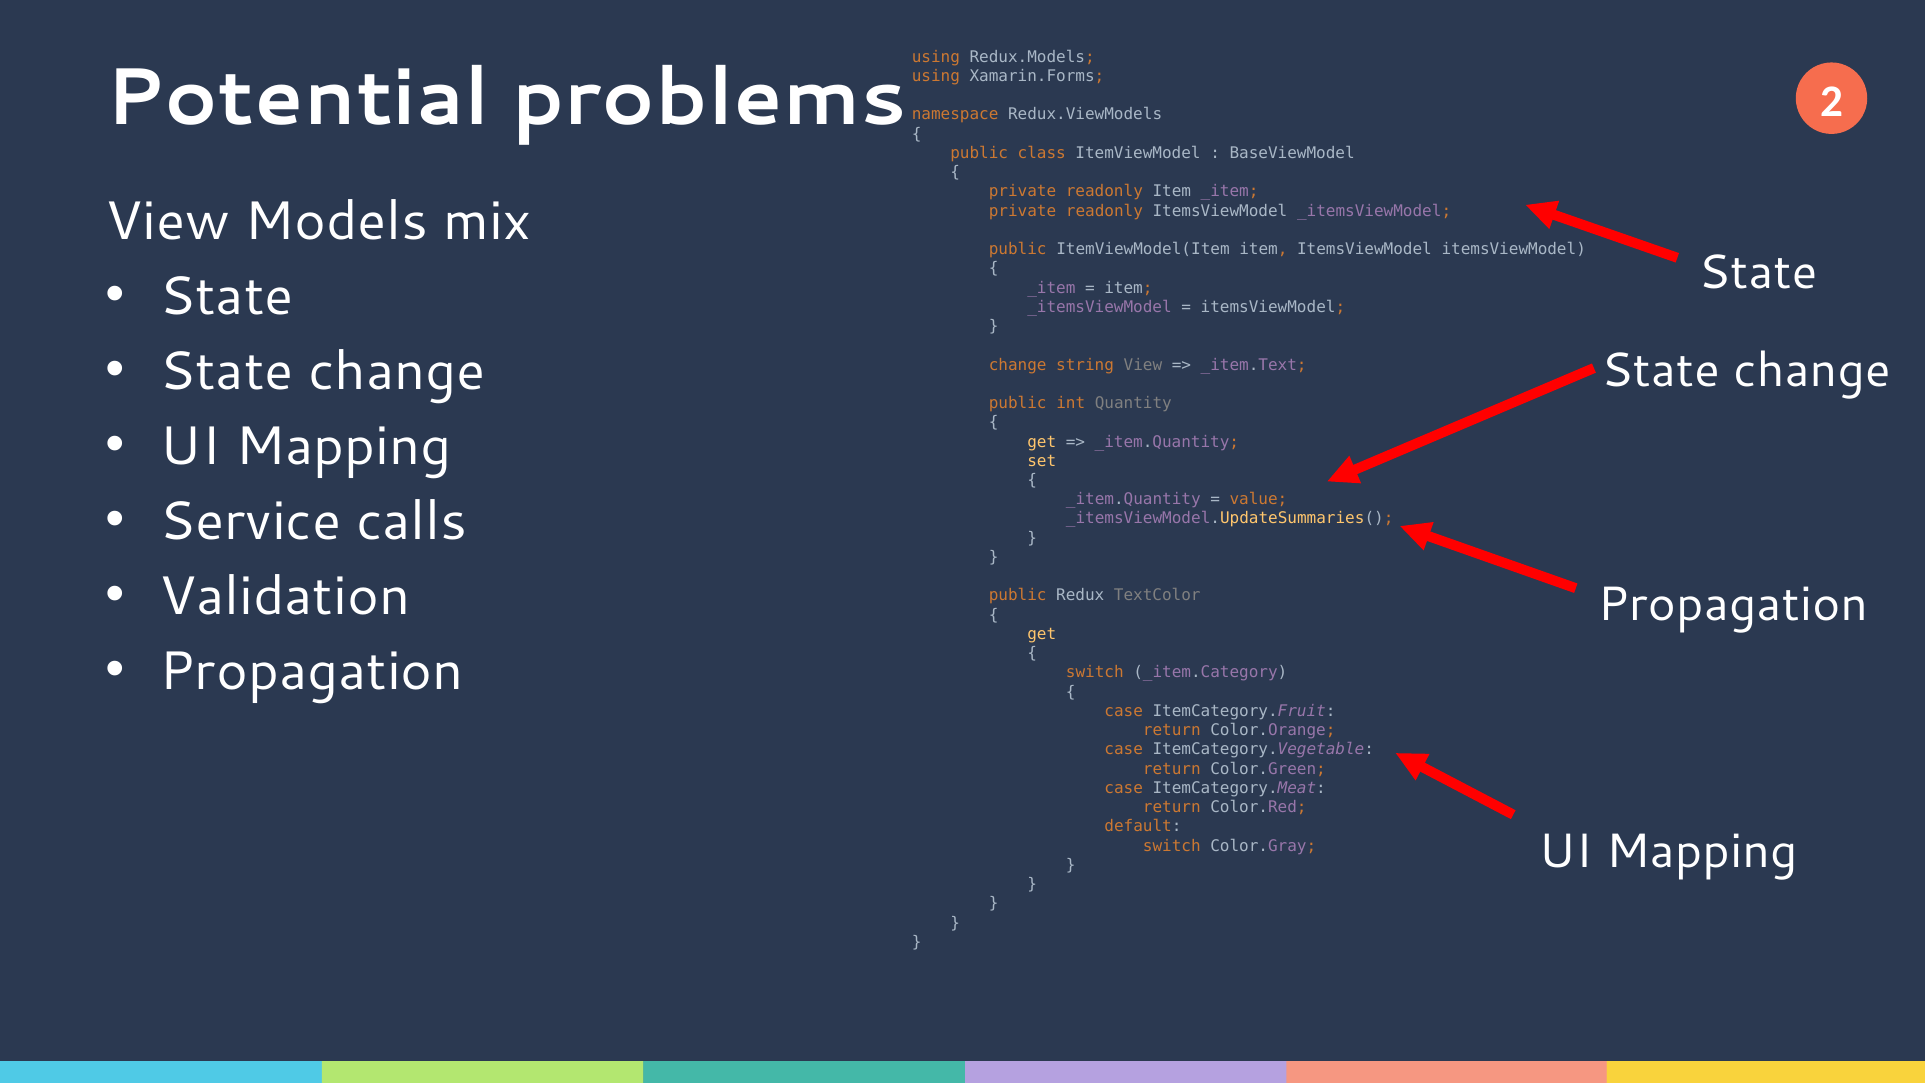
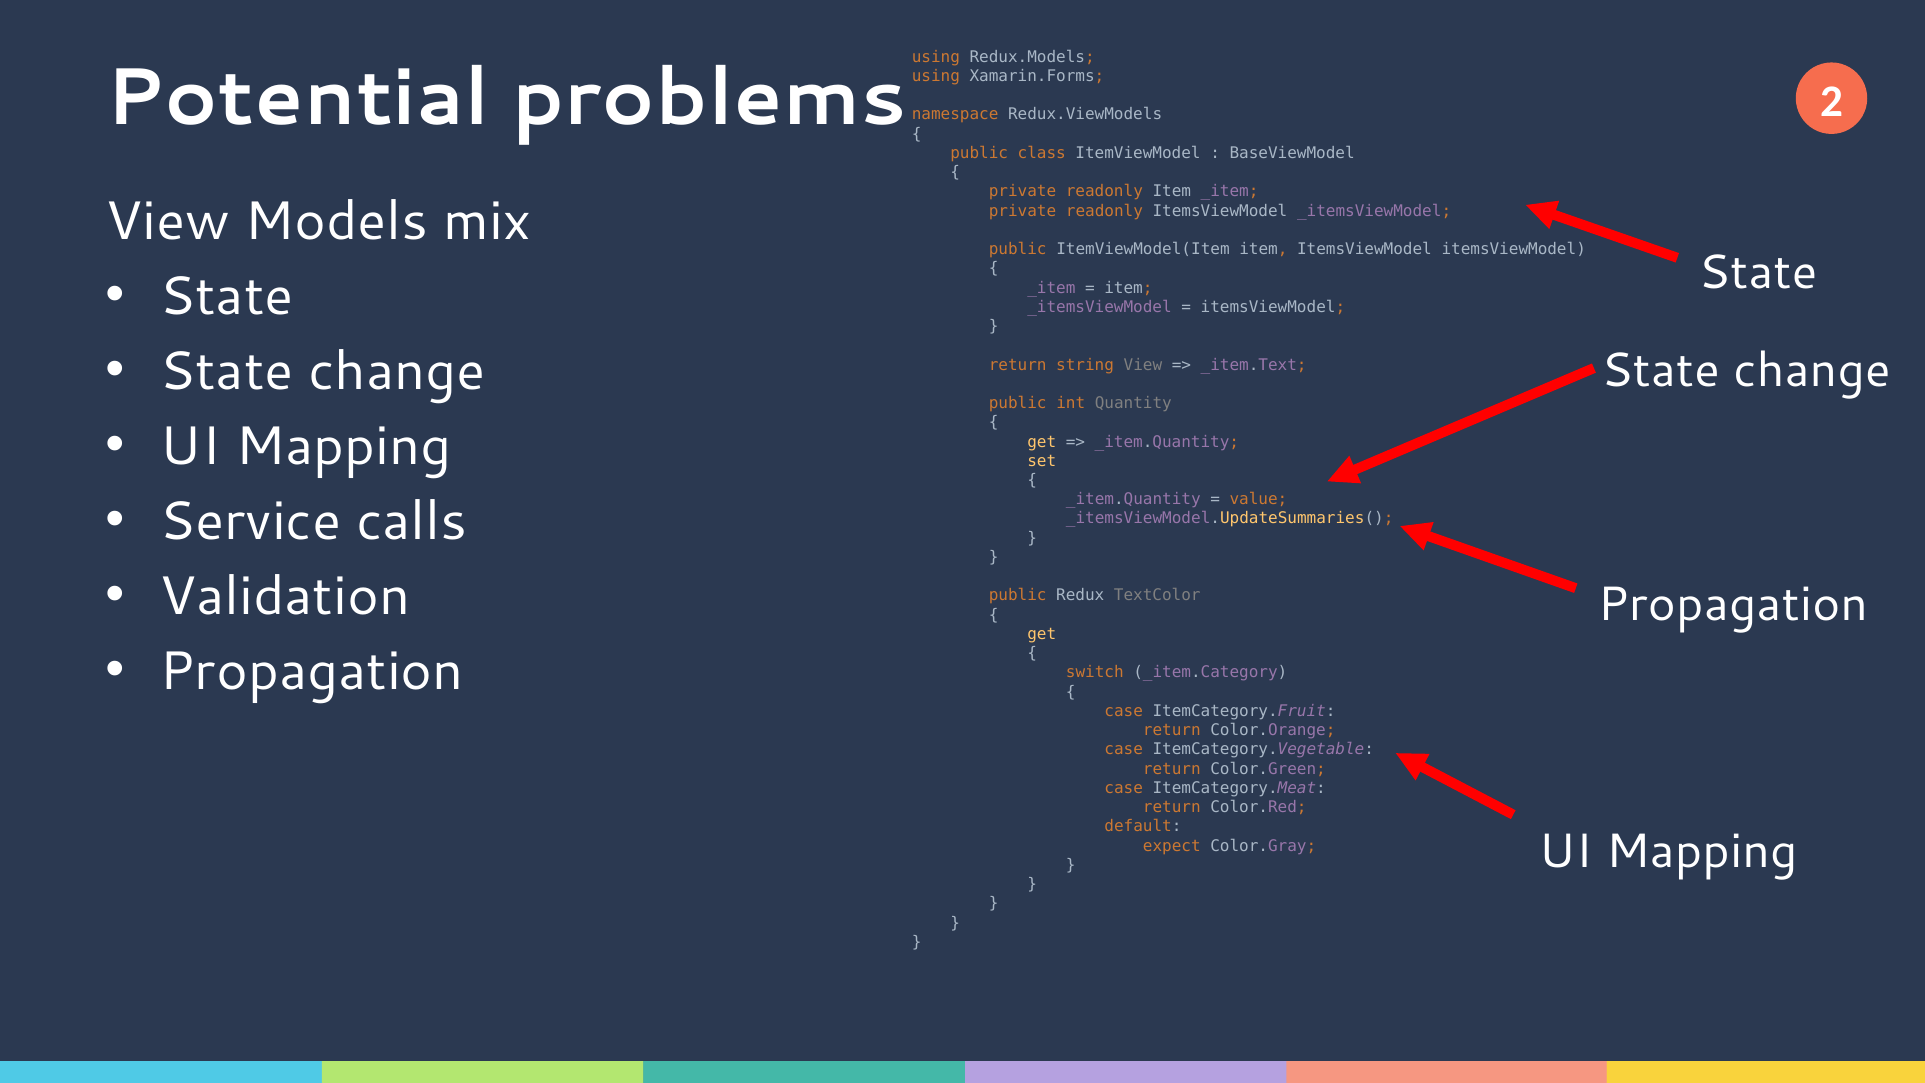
change at (1018, 365): change -> return
switch at (1172, 846): switch -> expect
